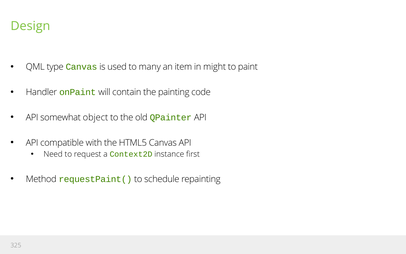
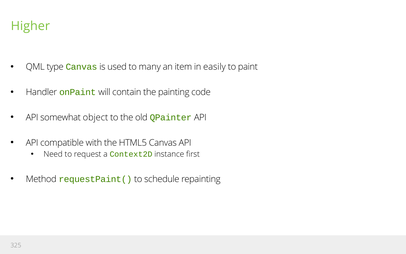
Design: Design -> Higher
might: might -> easily
